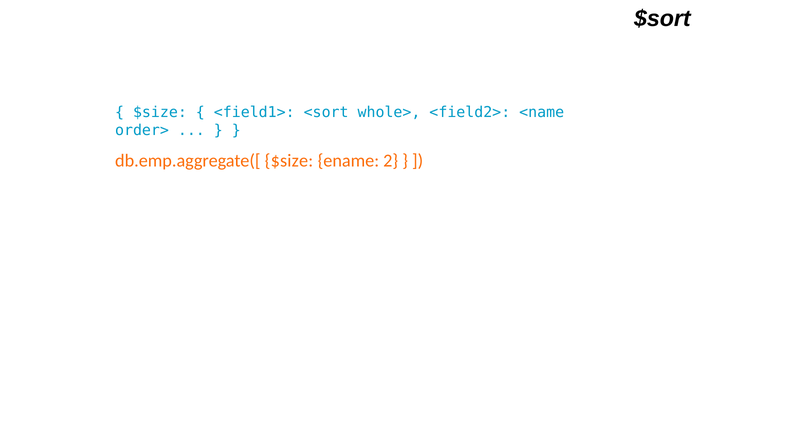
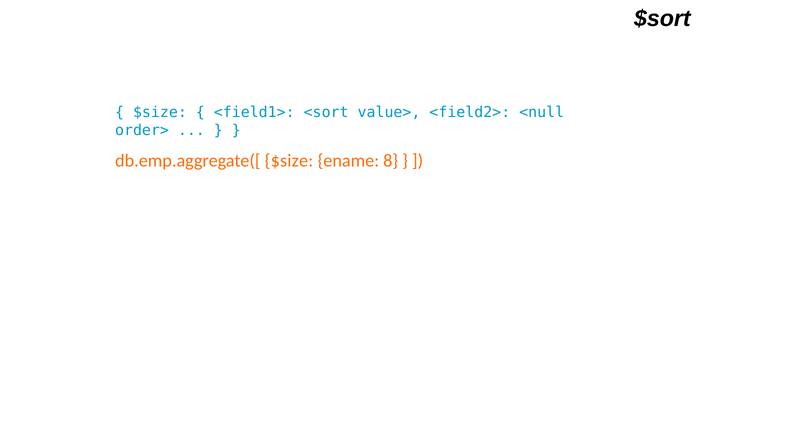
whole>: whole> -> value>
<name: <name -> <null
2: 2 -> 8
